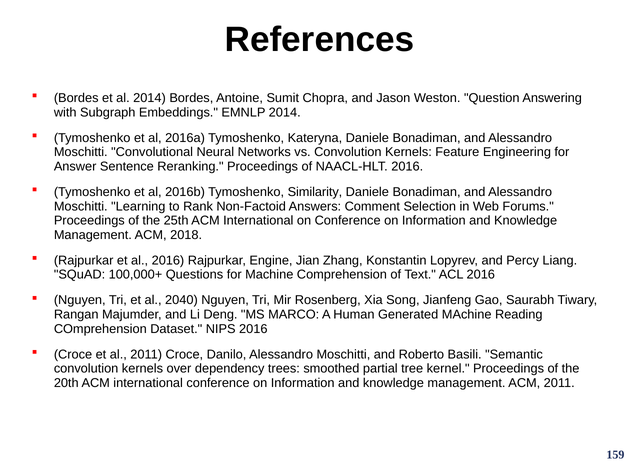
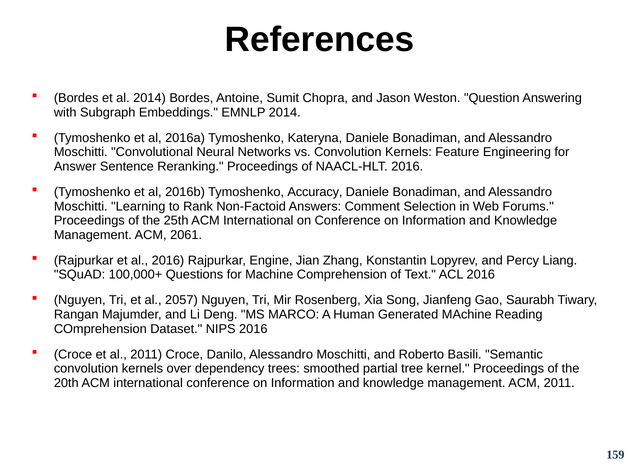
Similarity: Similarity -> Accuracy
2018: 2018 -> 2061
2040: 2040 -> 2057
